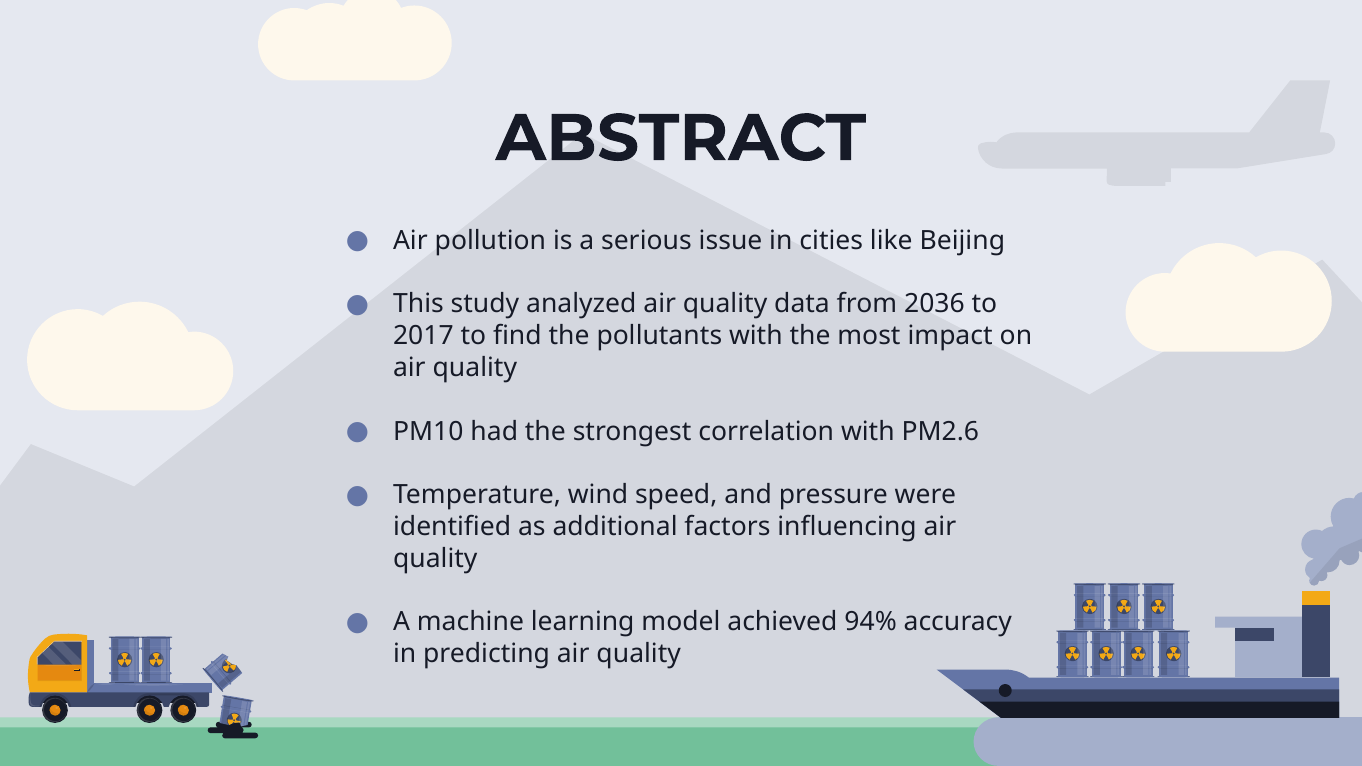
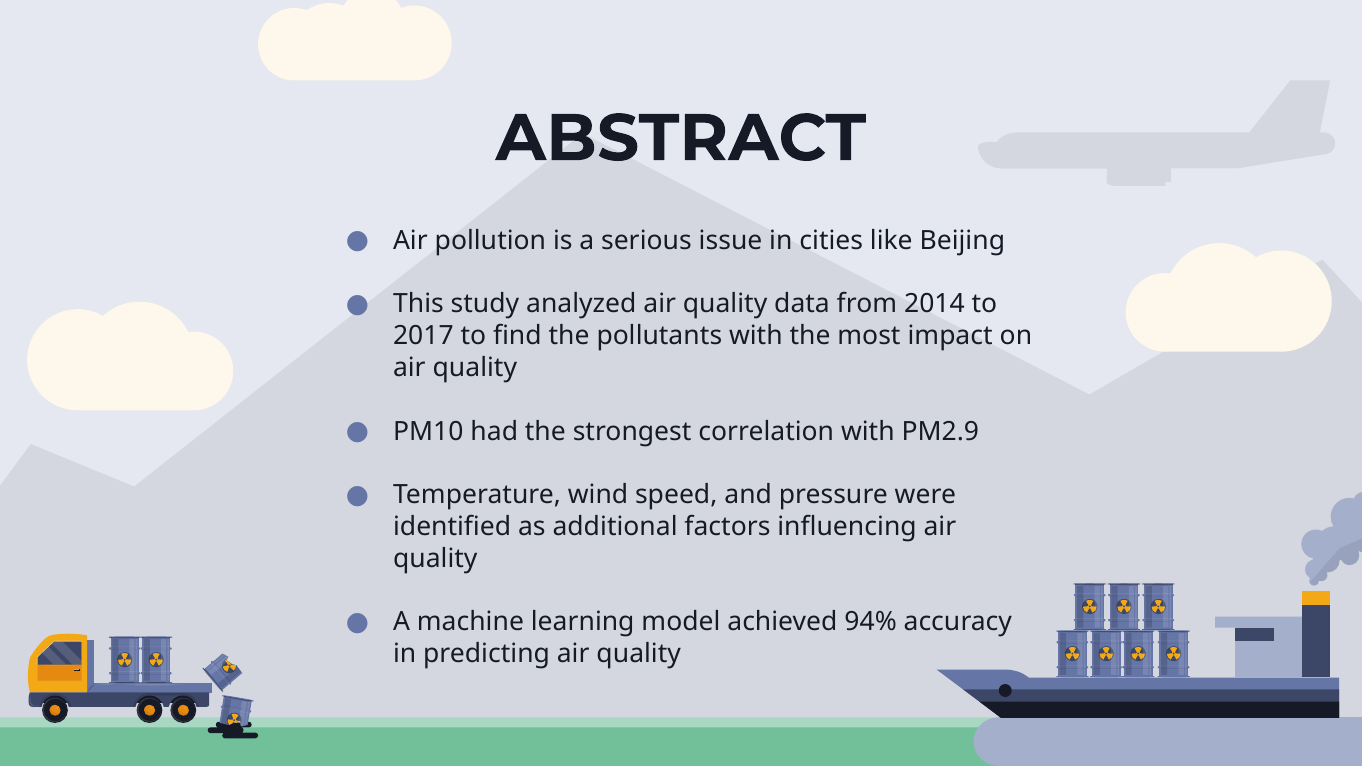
2036: 2036 -> 2014
PM2.6: PM2.6 -> PM2.9
